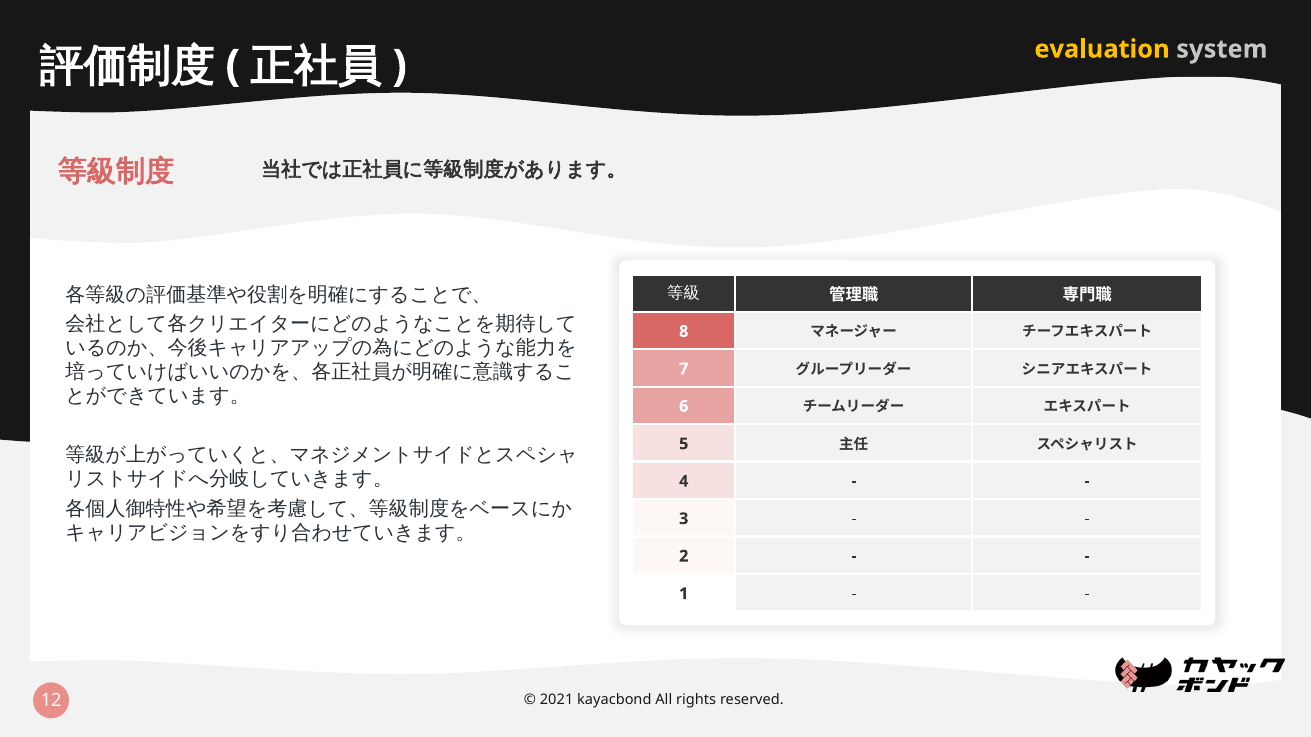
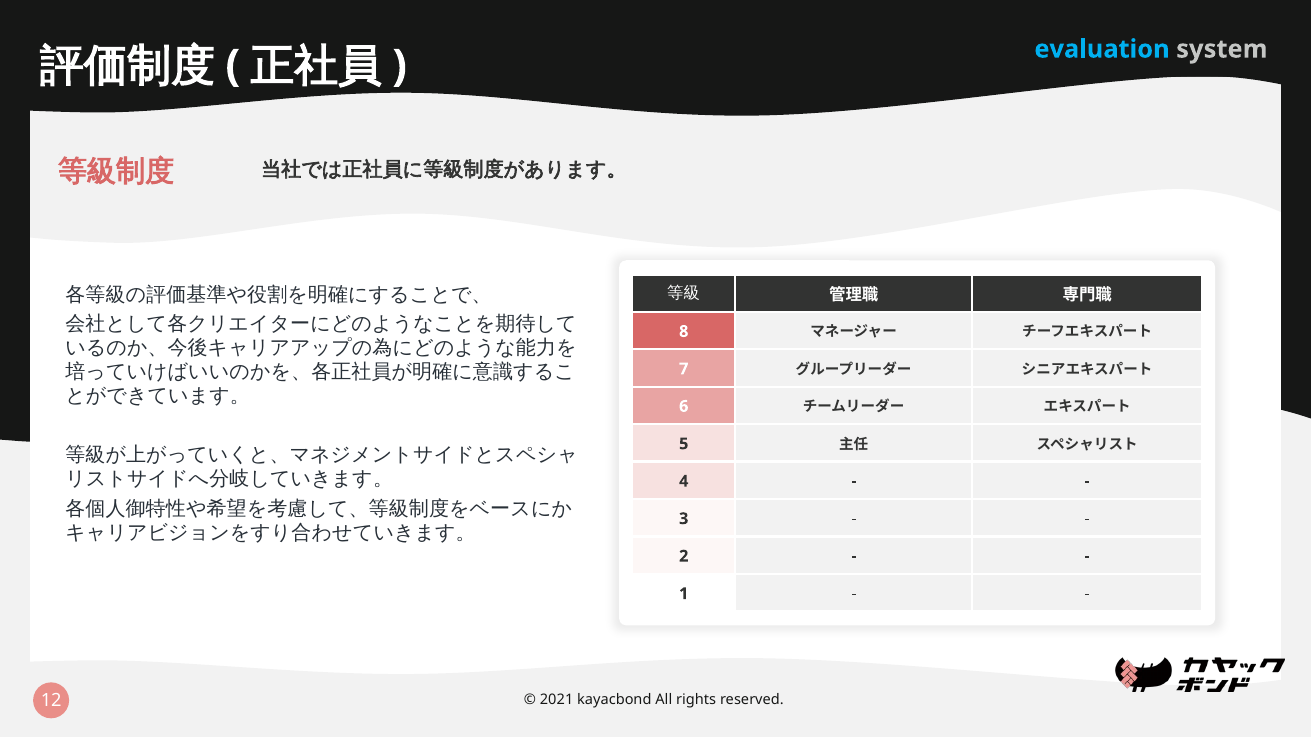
evaluation colour: yellow -> light blue
